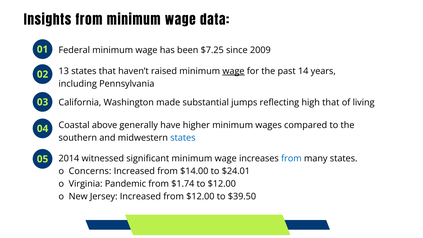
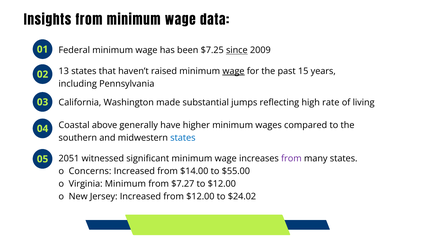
since underline: none -> present
14: 14 -> 15
high that: that -> rate
2014: 2014 -> 2051
from at (291, 158) colour: blue -> purple
$24.01: $24.01 -> $55.00
Virginia Pandemic: Pandemic -> Minimum
$1.74: $1.74 -> $7.27
$39.50: $39.50 -> $24.02
